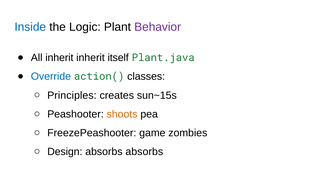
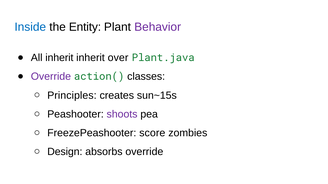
Logic: Logic -> Entity
itself: itself -> over
Override at (51, 77) colour: blue -> purple
shoots colour: orange -> purple
game: game -> score
absorbs absorbs: absorbs -> override
